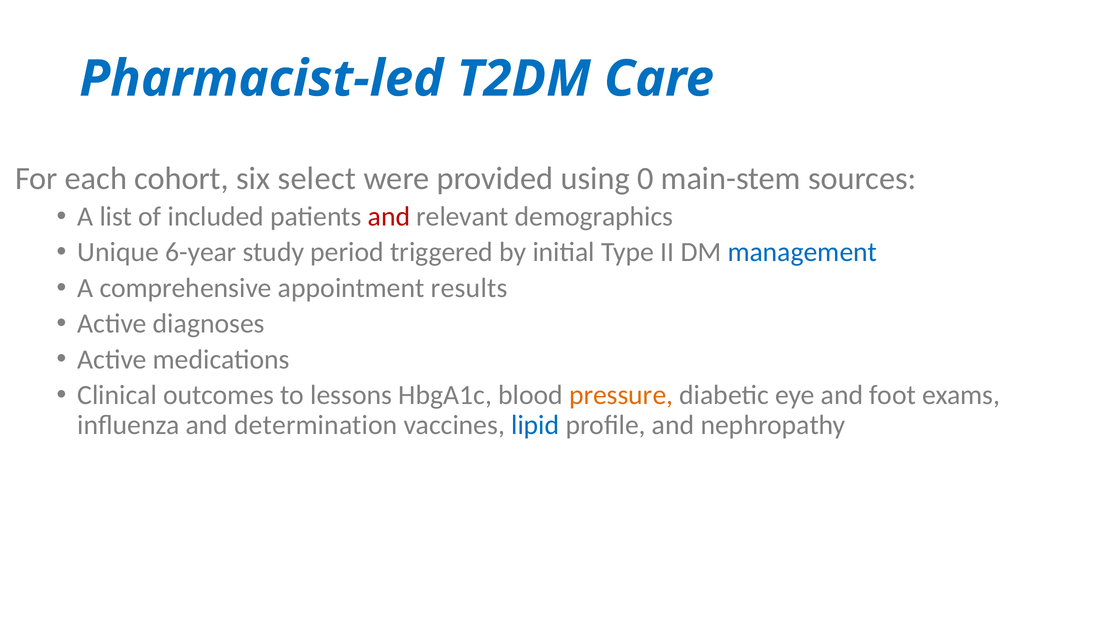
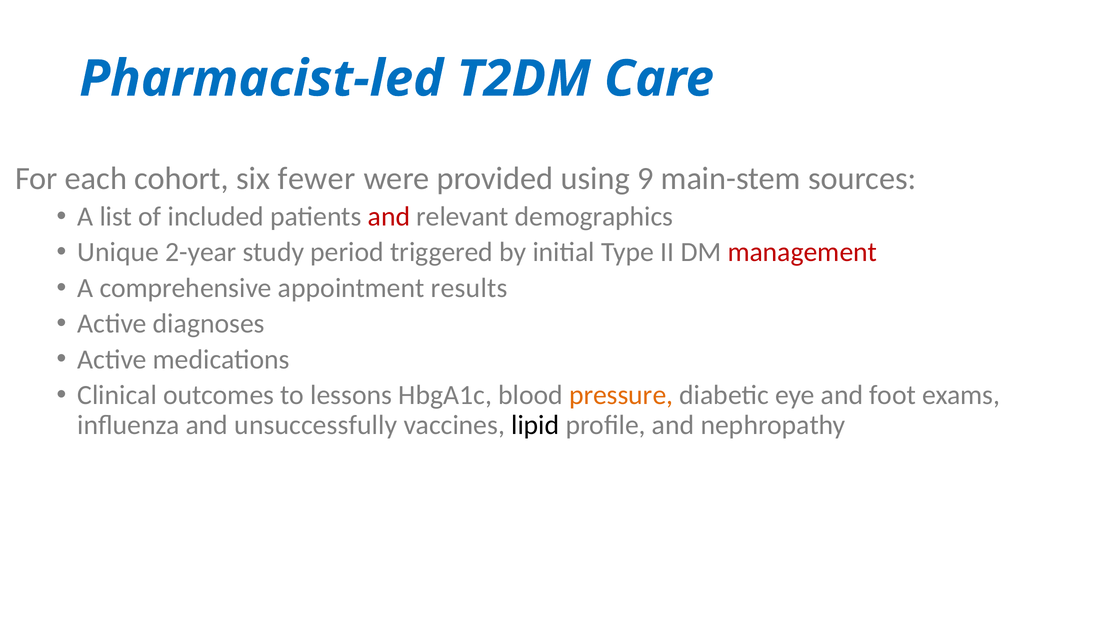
select: select -> fewer
0: 0 -> 9
6-year: 6-year -> 2-year
management colour: blue -> red
determination: determination -> unsuccessfully
lipid colour: blue -> black
